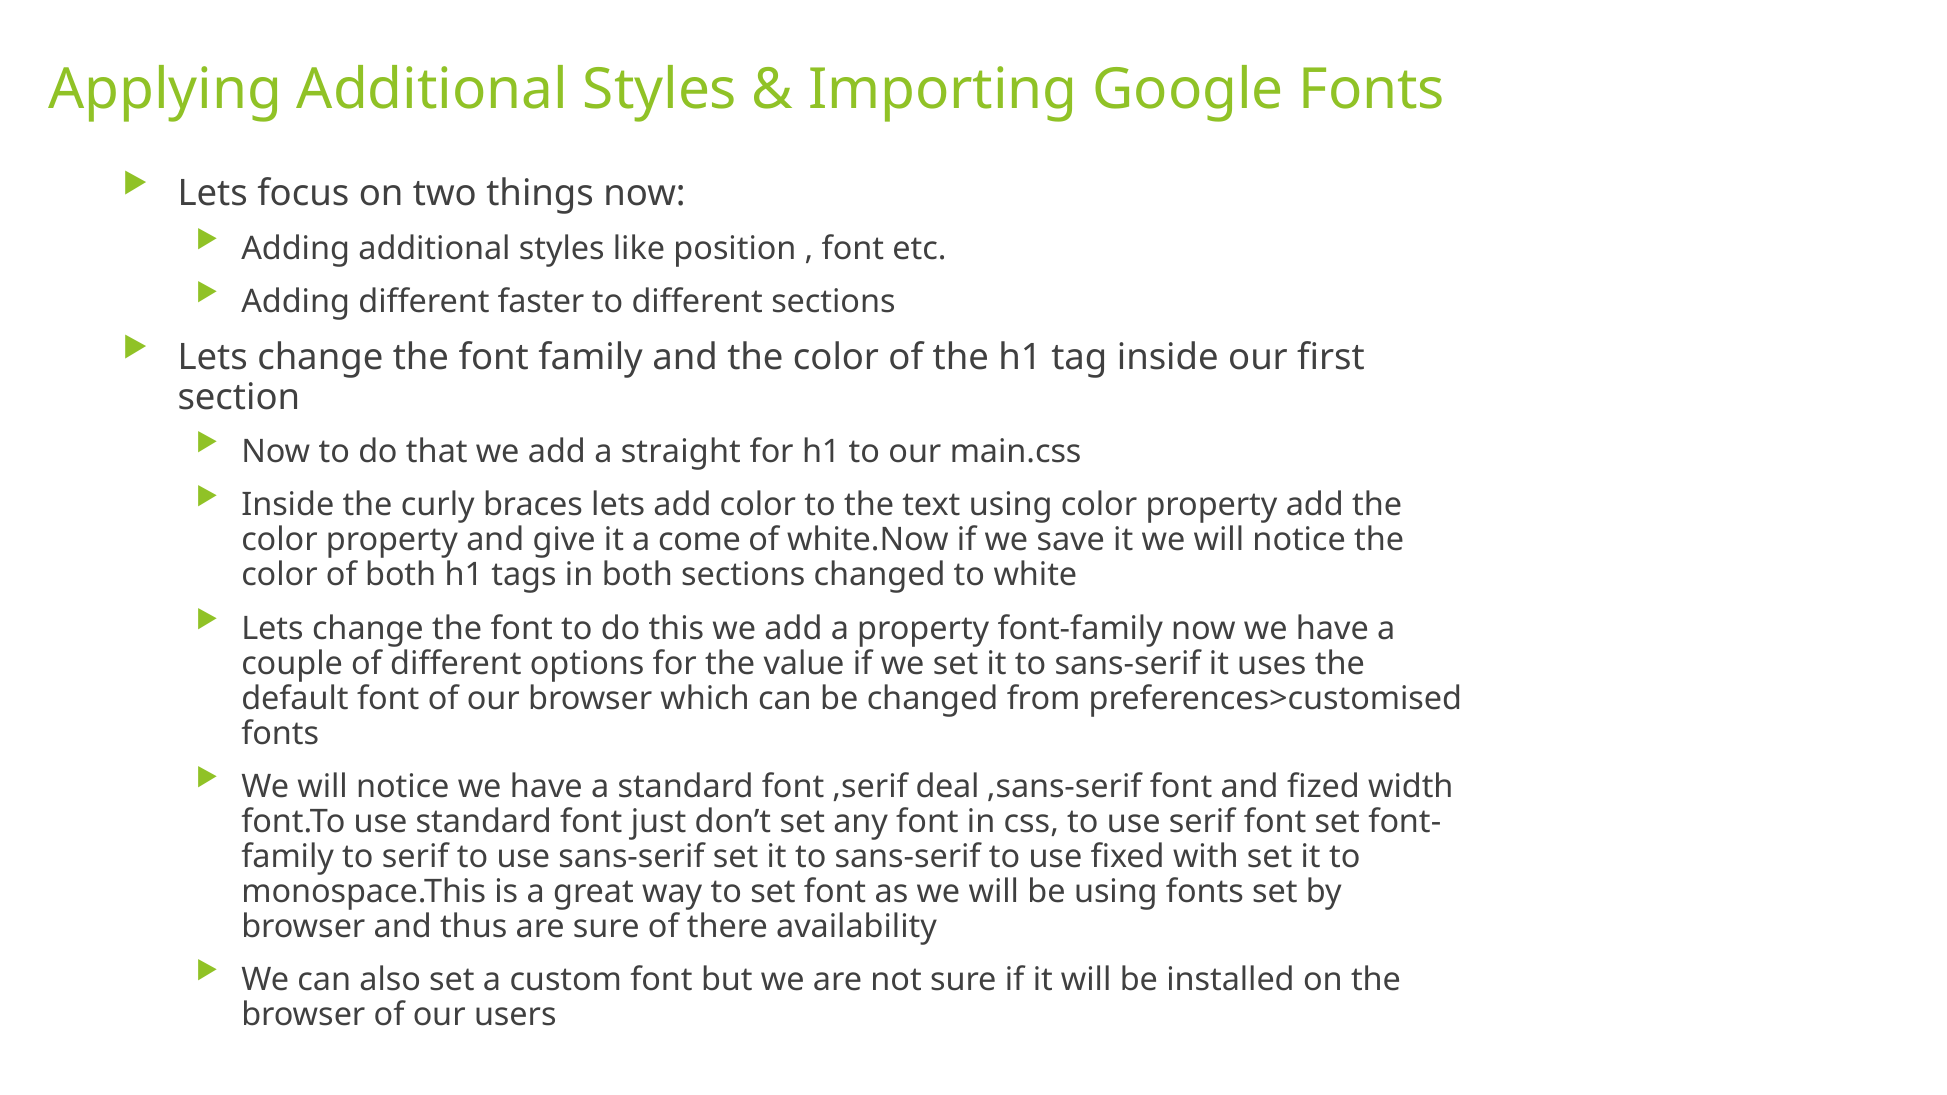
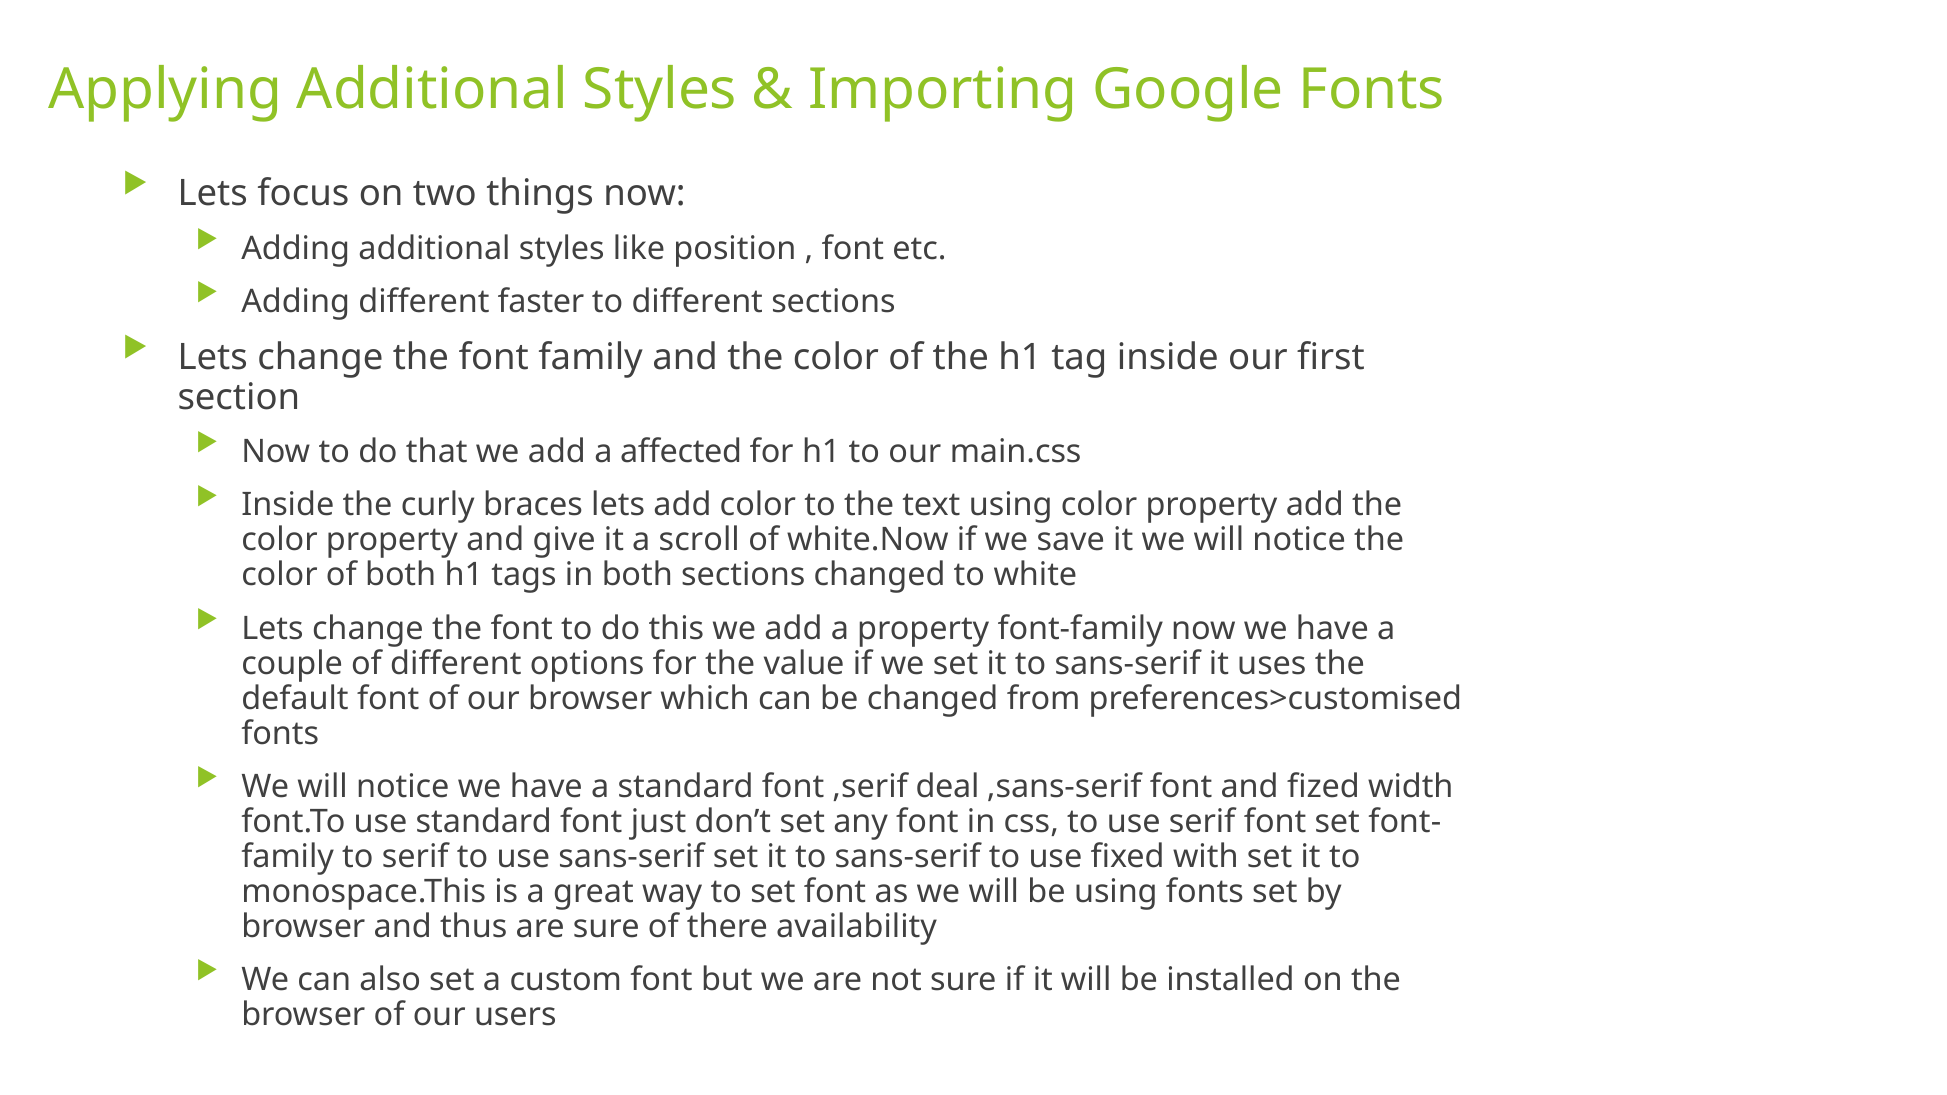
straight: straight -> affected
come: come -> scroll
